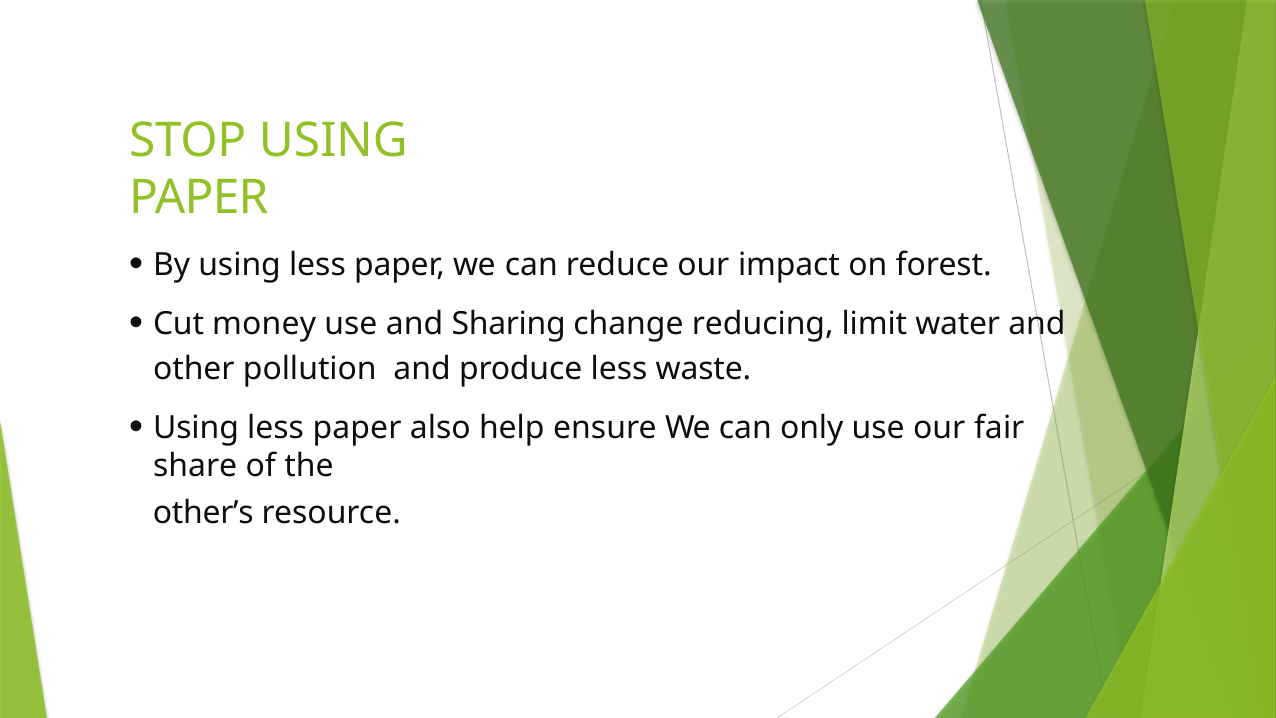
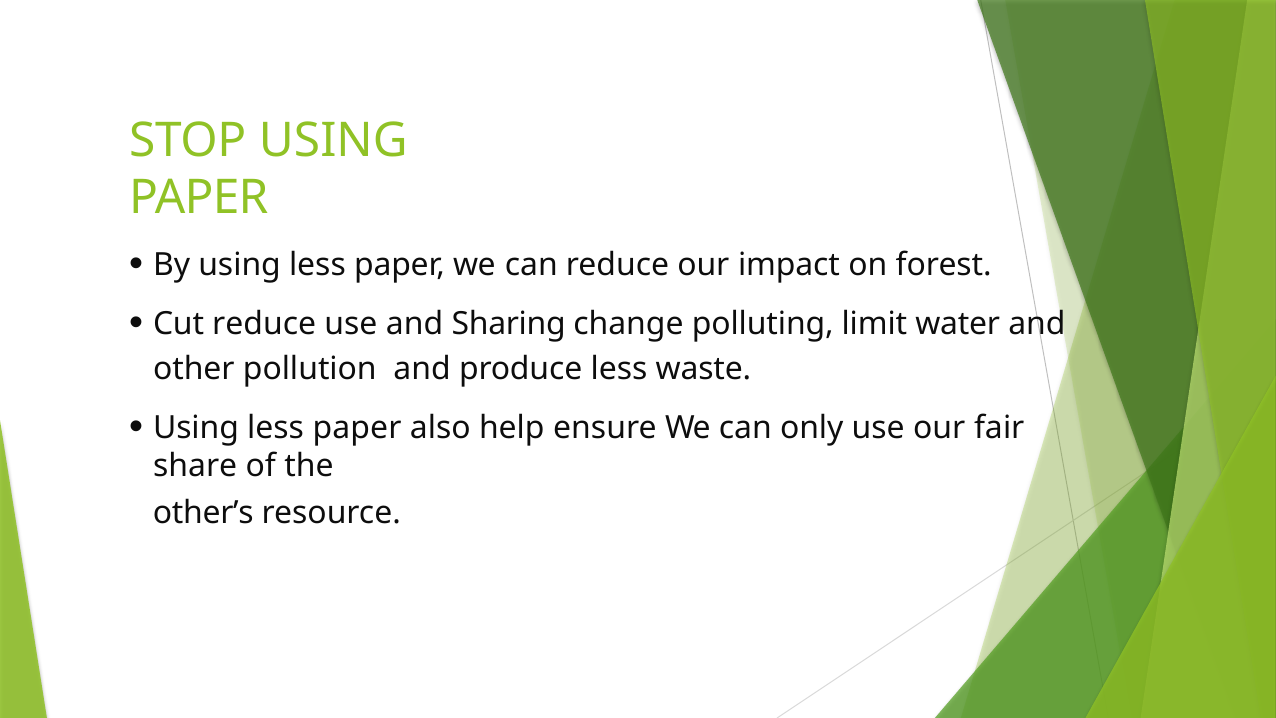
Cut money: money -> reduce
reducing: reducing -> polluting
